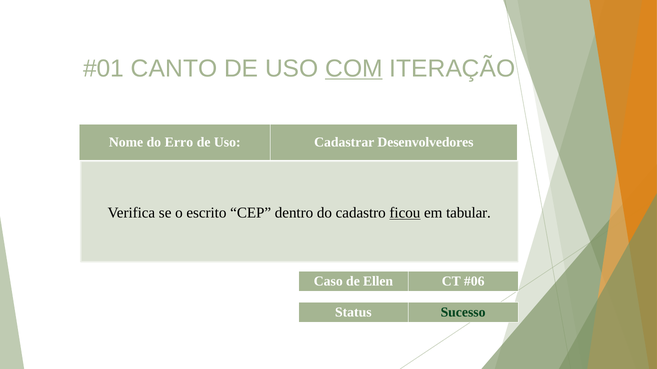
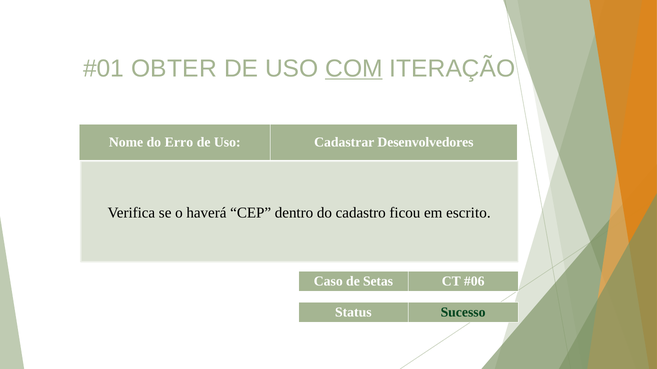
CANTO: CANTO -> OBTER
escrito: escrito -> haverá
ficou underline: present -> none
tabular: tabular -> escrito
Ellen: Ellen -> Setas
